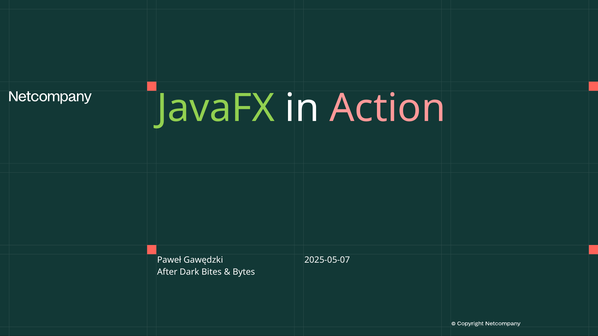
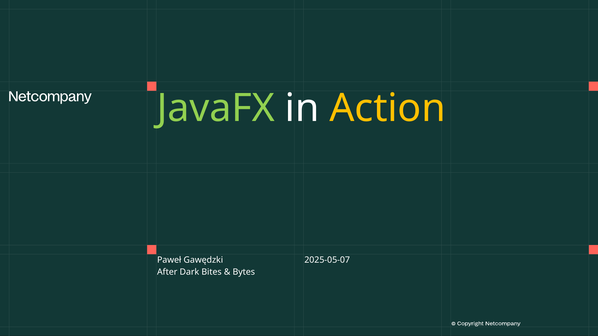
Action colour: pink -> yellow
